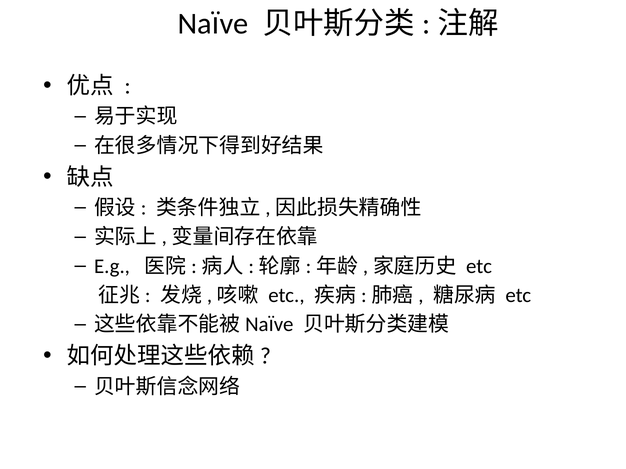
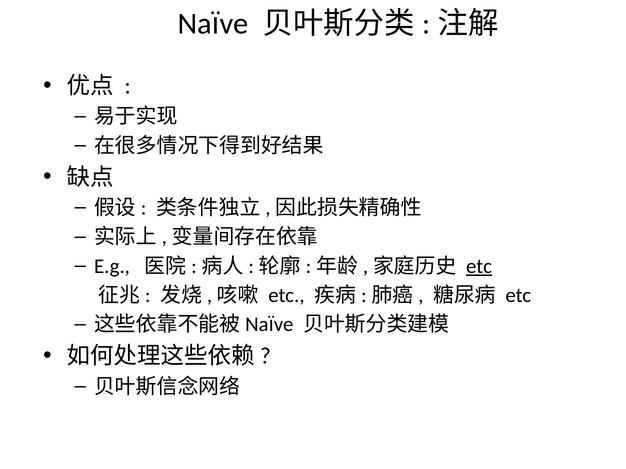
etc at (479, 267) underline: none -> present
